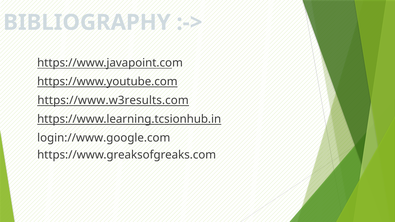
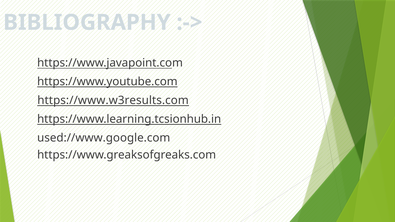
login://www.google.com: login://www.google.com -> used://www.google.com
